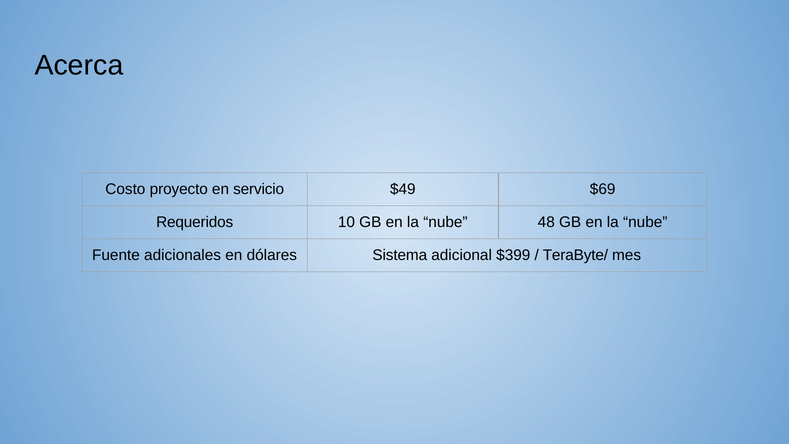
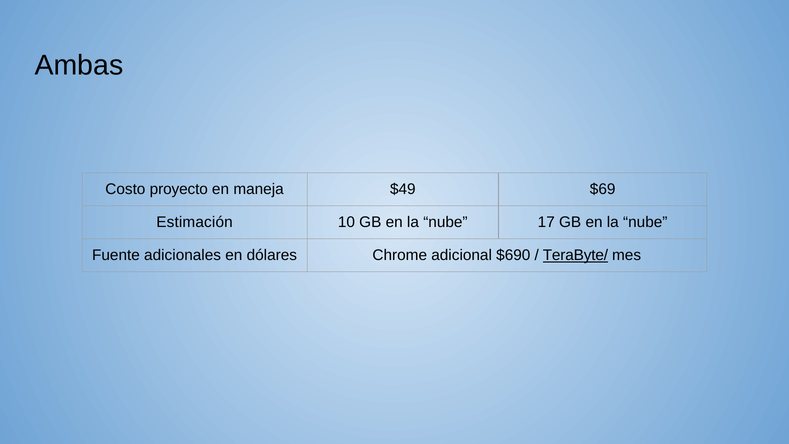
Acerca: Acerca -> Ambas
servicio: servicio -> maneja
Requeridos: Requeridos -> Estimación
48: 48 -> 17
Sistema: Sistema -> Chrome
$399: $399 -> $690
TeraByte/ underline: none -> present
